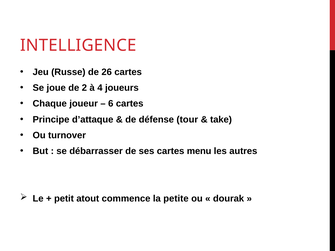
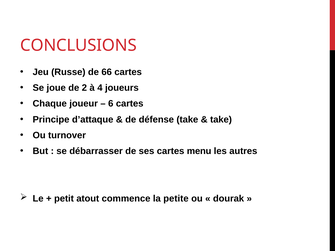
INTELLIGENCE: INTELLIGENCE -> CONCLUSIONS
26: 26 -> 66
défense tour: tour -> take
